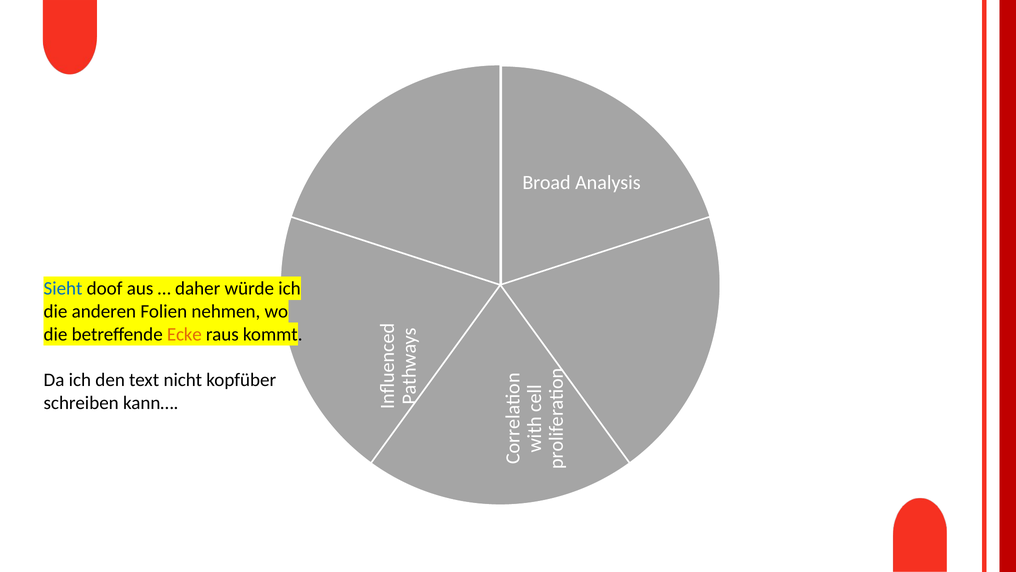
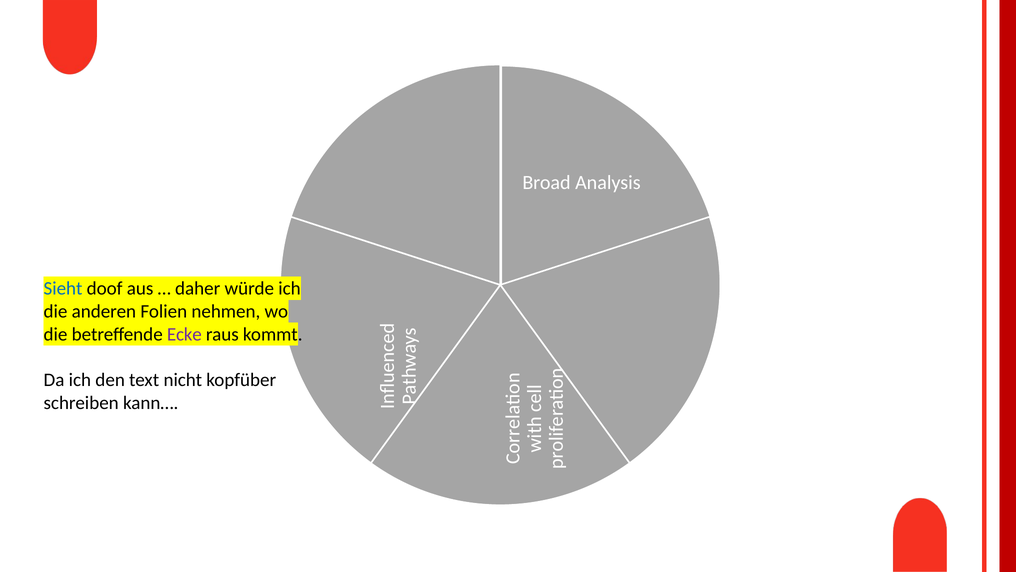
Ecke colour: orange -> purple
